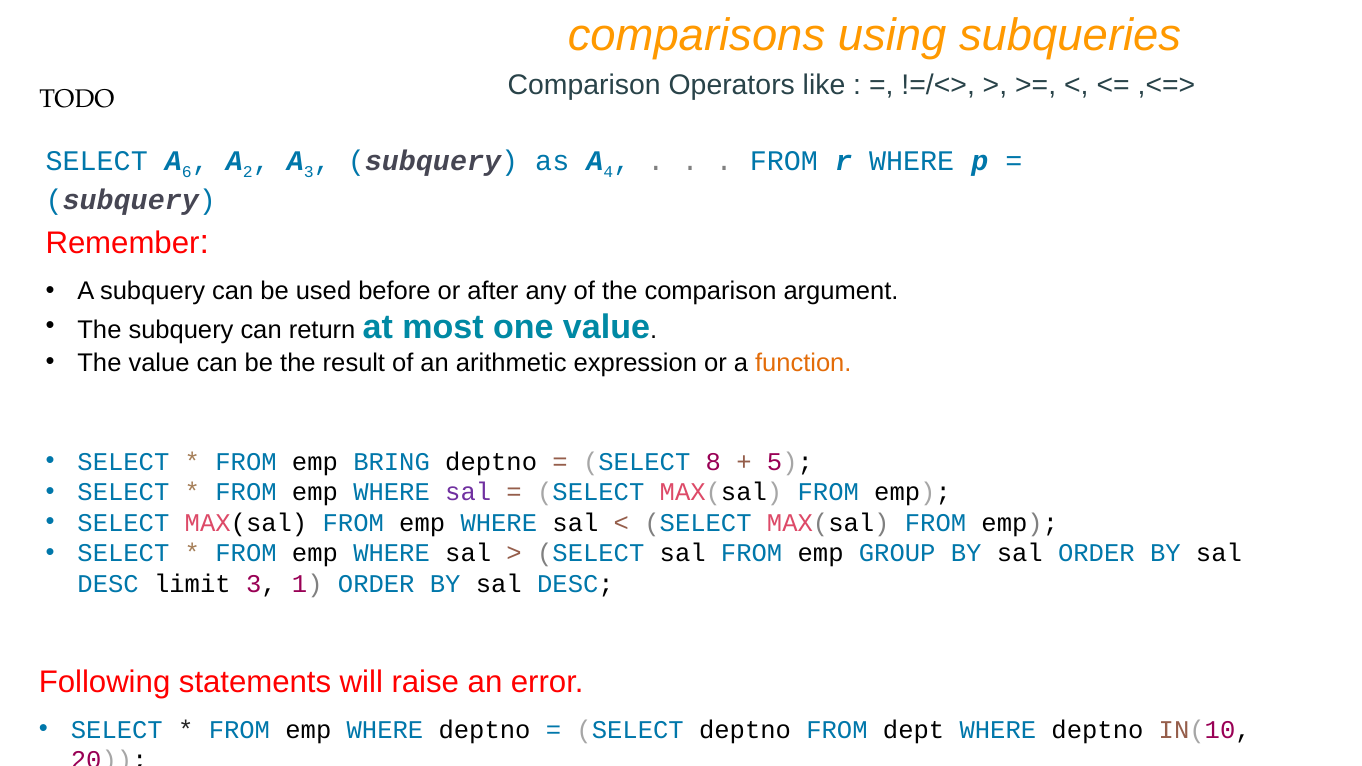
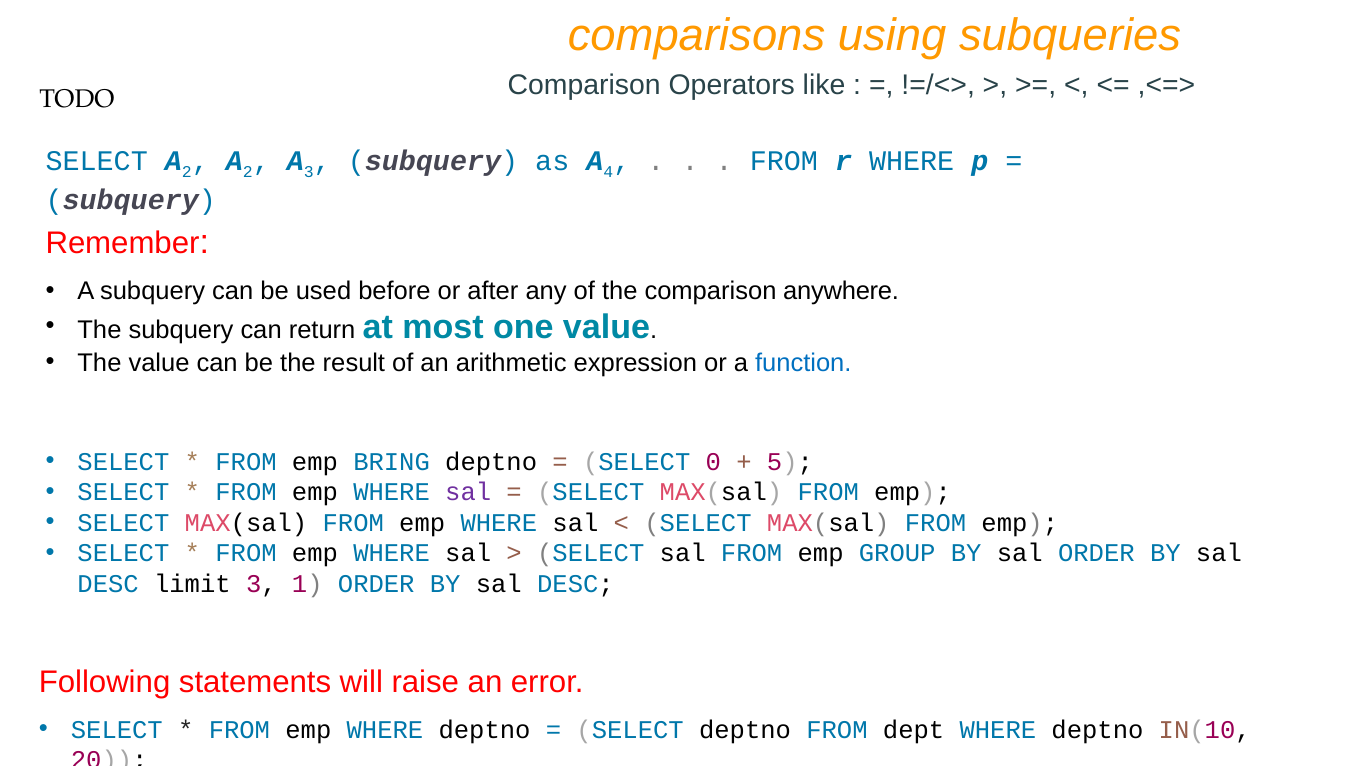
SELECT A 6: 6 -> 2
argument: argument -> anywhere
function colour: orange -> blue
8: 8 -> 0
